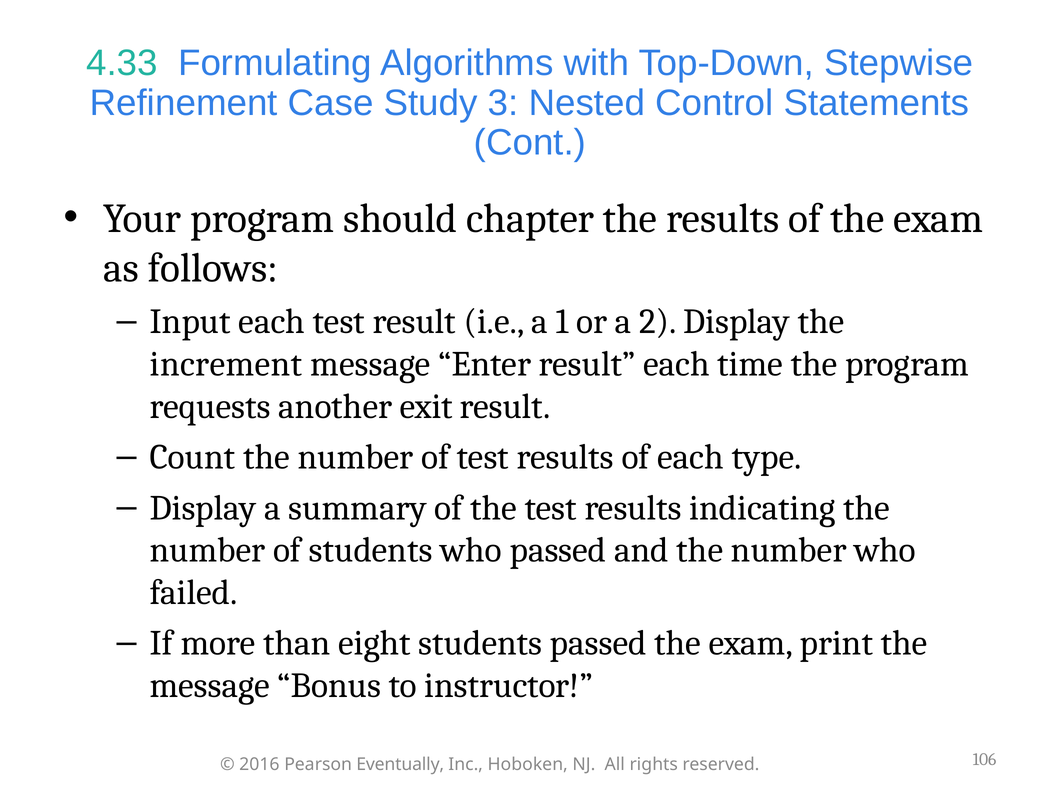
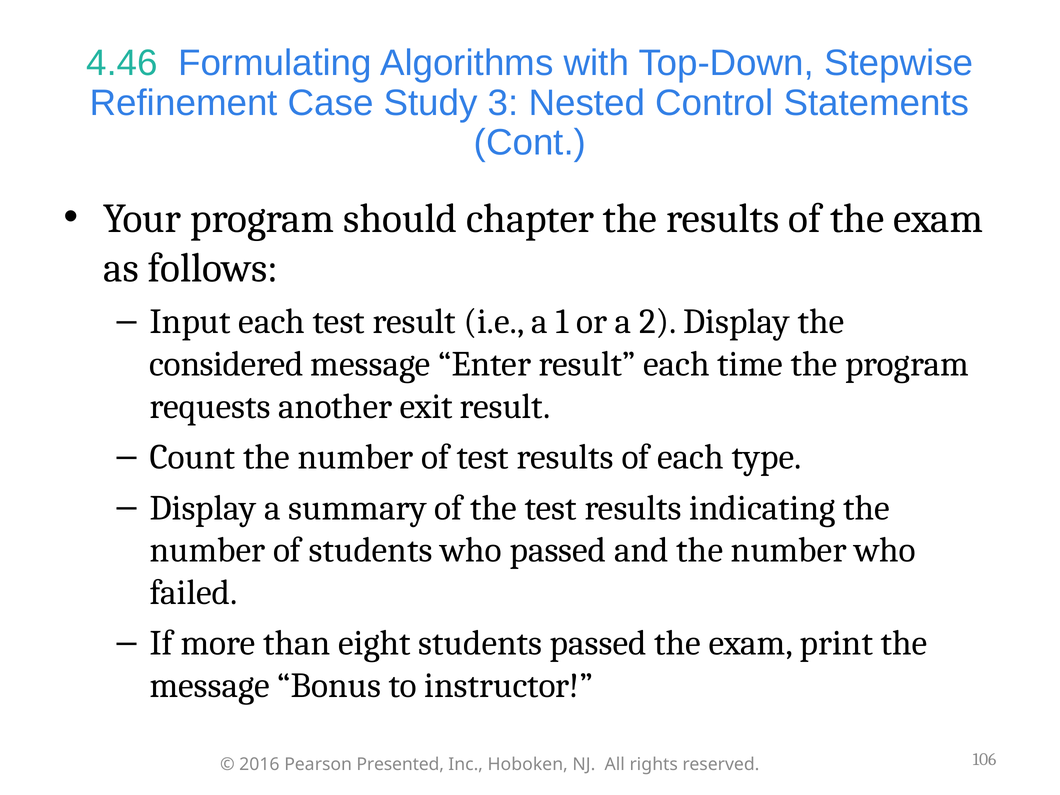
4.33: 4.33 -> 4.46
increment: increment -> considered
Eventually: Eventually -> Presented
